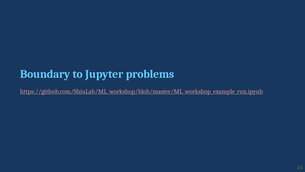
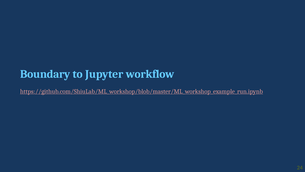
problems: problems -> workflow
